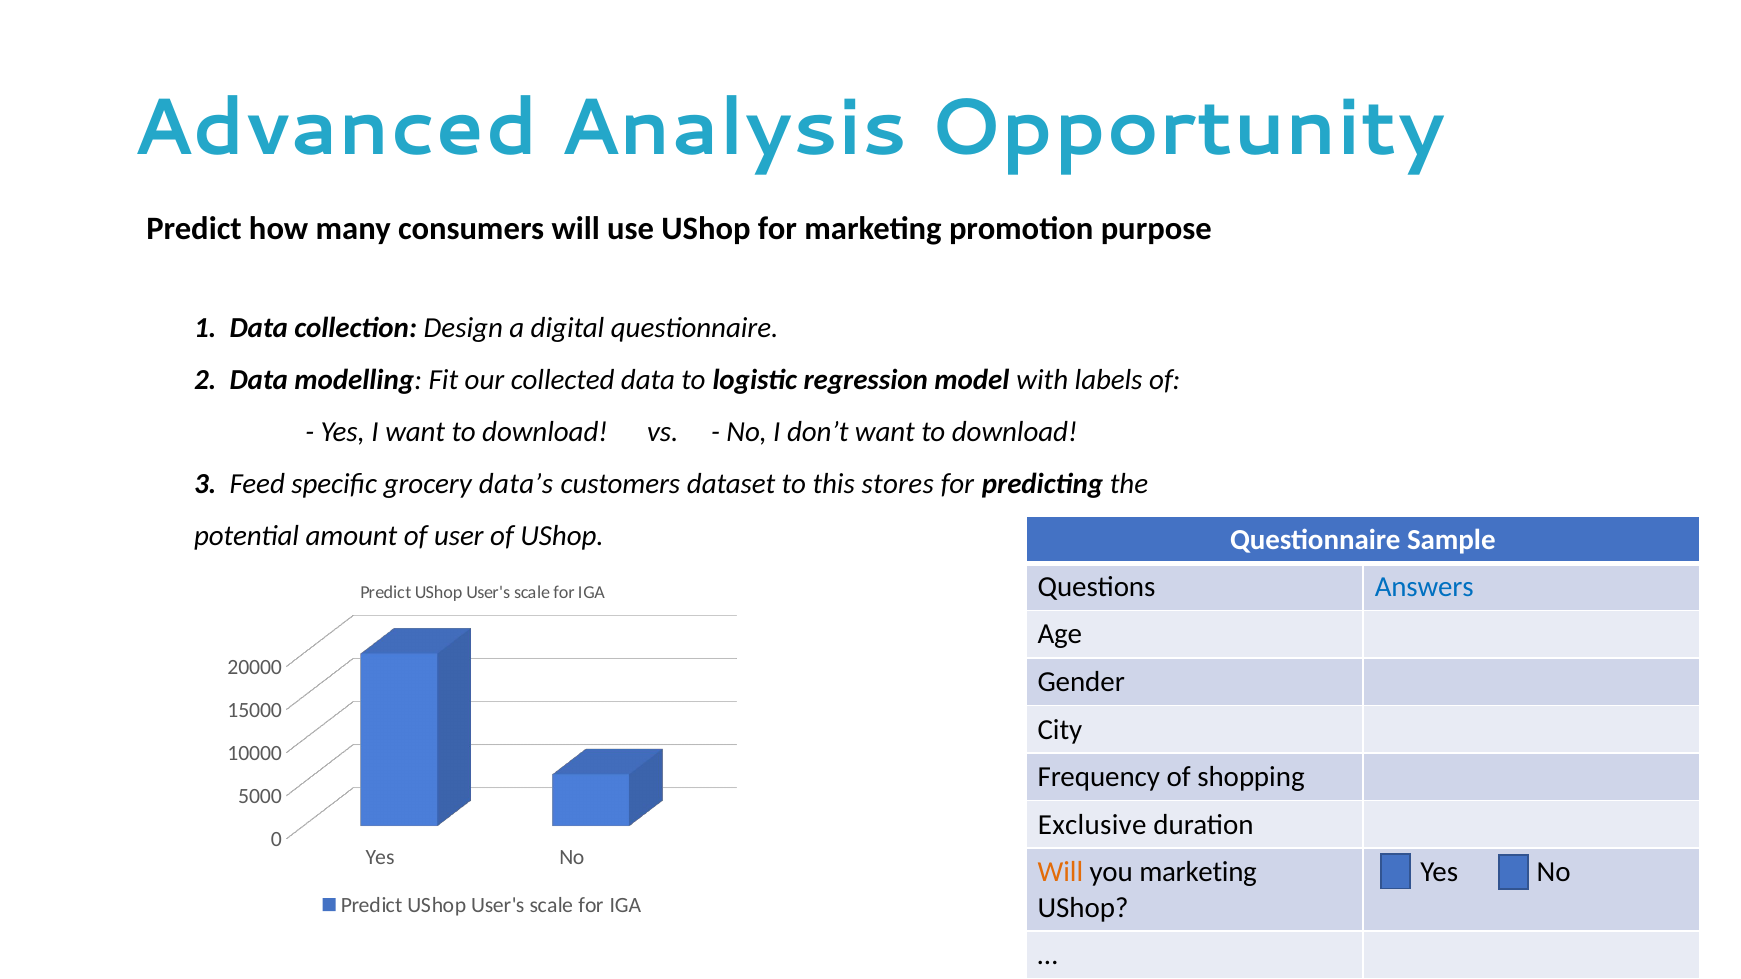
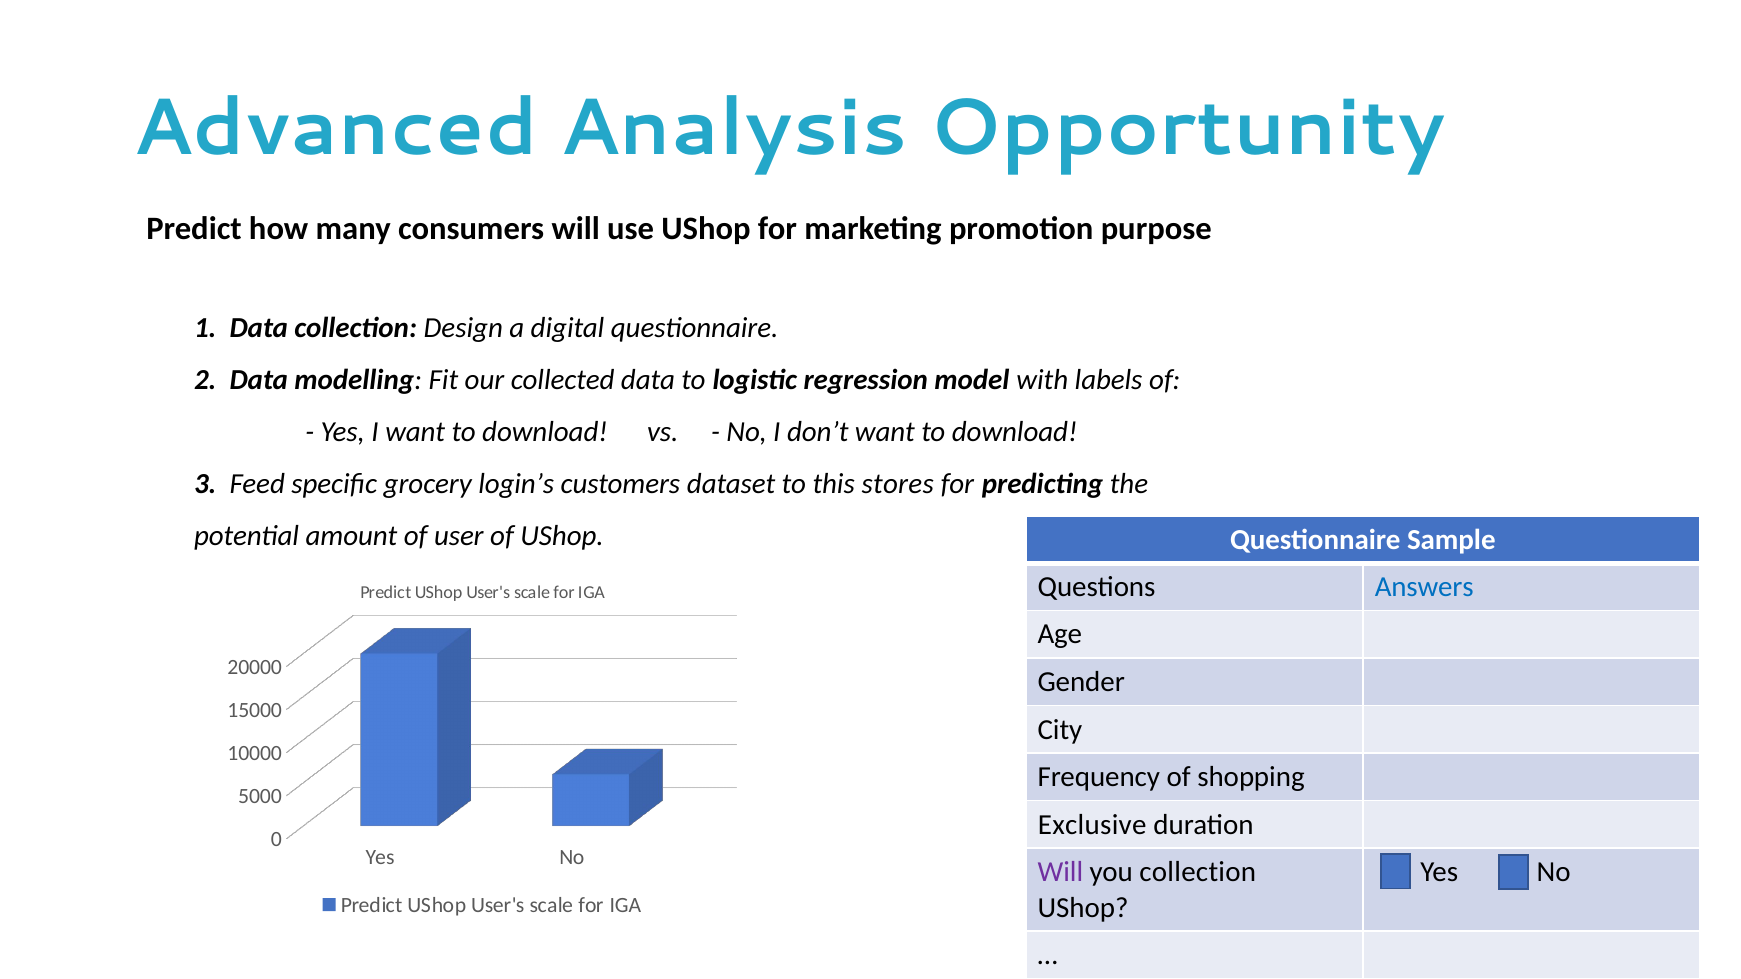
data’s: data’s -> login’s
Will at (1060, 872) colour: orange -> purple
you marketing: marketing -> collection
